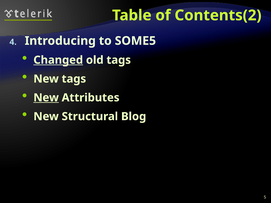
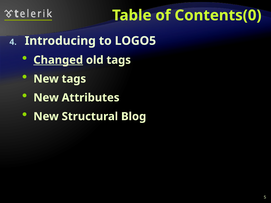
Contents(2: Contents(2 -> Contents(0
SOME5: SOME5 -> LOGO5
New at (46, 98) underline: present -> none
